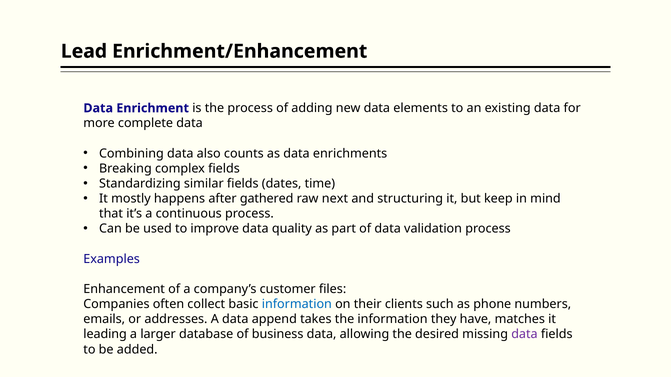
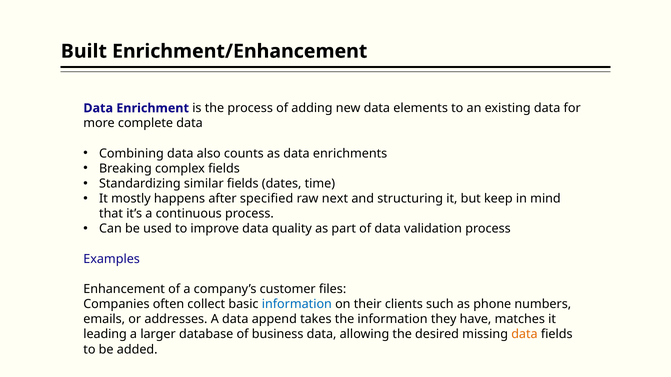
Lead: Lead -> Built
gathered: gathered -> specified
data at (524, 335) colour: purple -> orange
